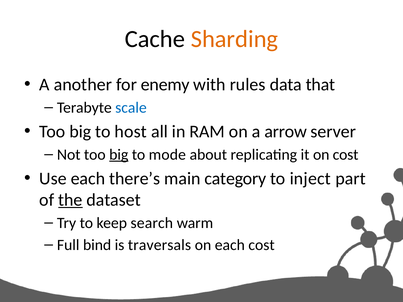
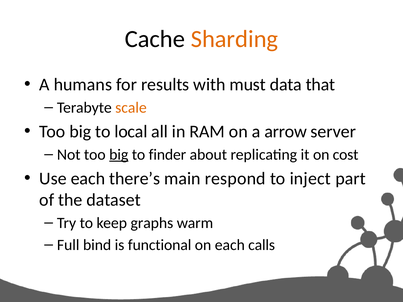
another: another -> humans
enemy: enemy -> results
rules: rules -> must
scale colour: blue -> orange
host: host -> local
mode: mode -> finder
category: category -> respond
the underline: present -> none
search: search -> graphs
traversals: traversals -> functional
each cost: cost -> calls
